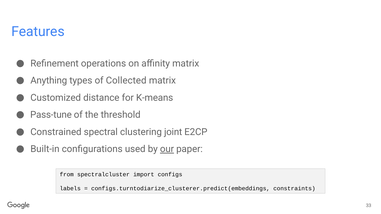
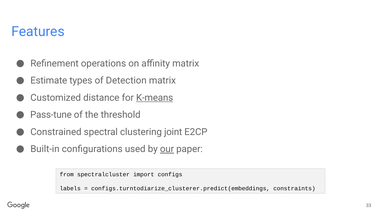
Anything: Anything -> Estimate
Collected: Collected -> Detection
K-means underline: none -> present
